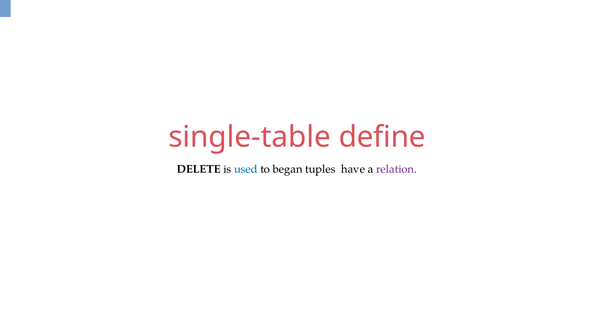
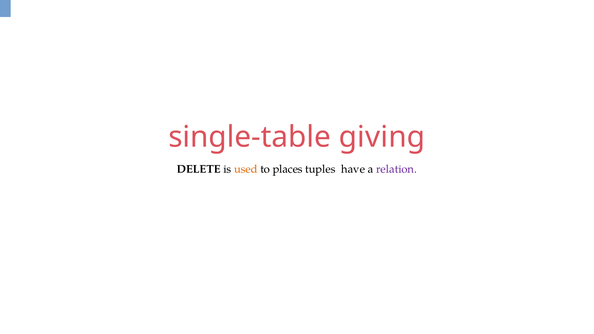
define: define -> giving
used colour: blue -> orange
began: began -> places
